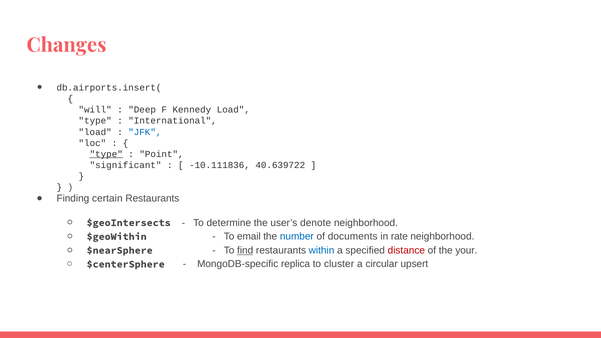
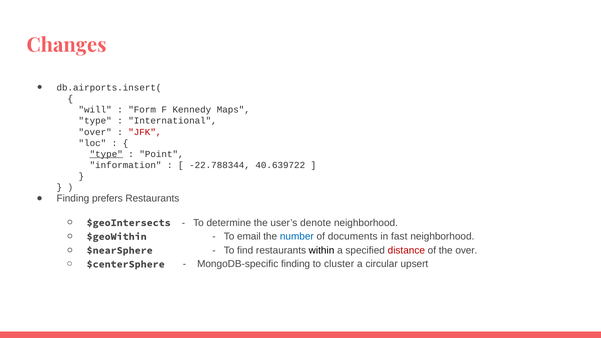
Deep: Deep -> Form
Kennedy Load: Load -> Maps
load at (95, 132): load -> over
JFK colour: blue -> red
significant: significant -> information
-10.111836: -10.111836 -> -22.788344
certain: certain -> prefers
rate: rate -> fast
find underline: present -> none
within colour: blue -> black
the your: your -> over
MongoDB-specific replica: replica -> finding
